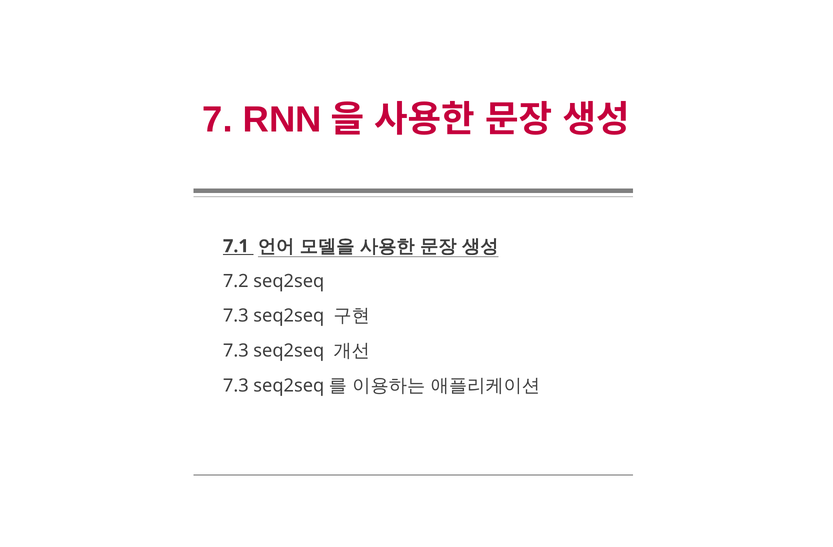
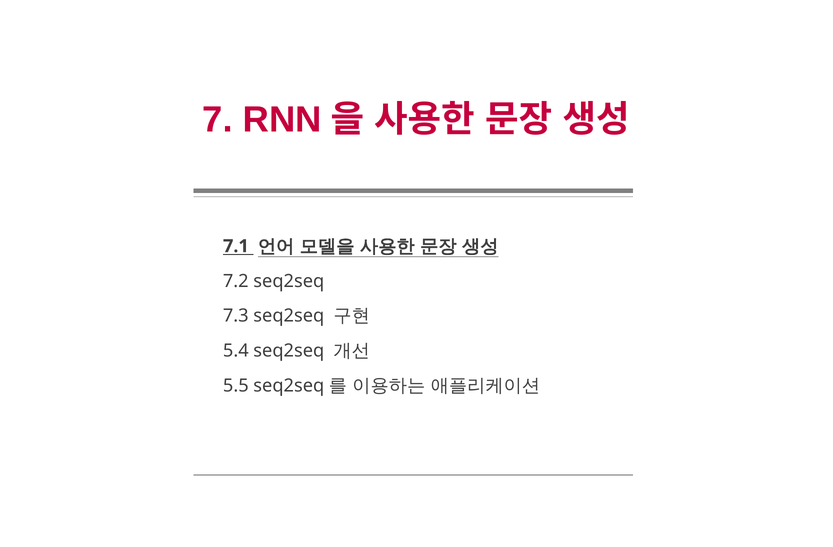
7.3 at (236, 351): 7.3 -> 5.4
7.3 at (236, 386): 7.3 -> 5.5
